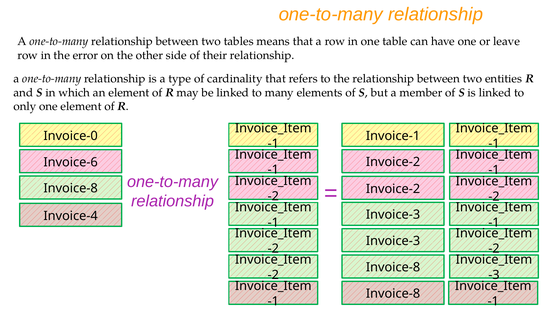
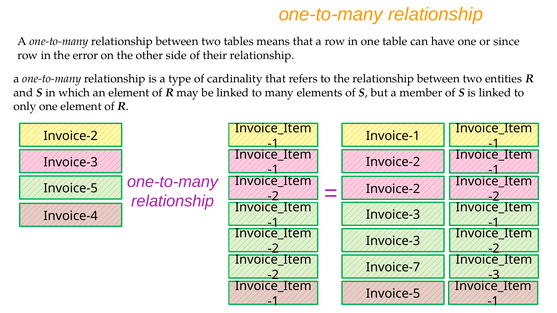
leave: leave -> since
Invoice-0 at (71, 136): Invoice-0 -> Invoice-2
Invoice-6 at (71, 162): Invoice-6 -> Invoice-3
Invoice-8 at (71, 189): Invoice-8 -> Invoice-5
Invoice-8 at (393, 268): Invoice-8 -> Invoice-7
Invoice-8 at (393, 294): Invoice-8 -> Invoice-5
